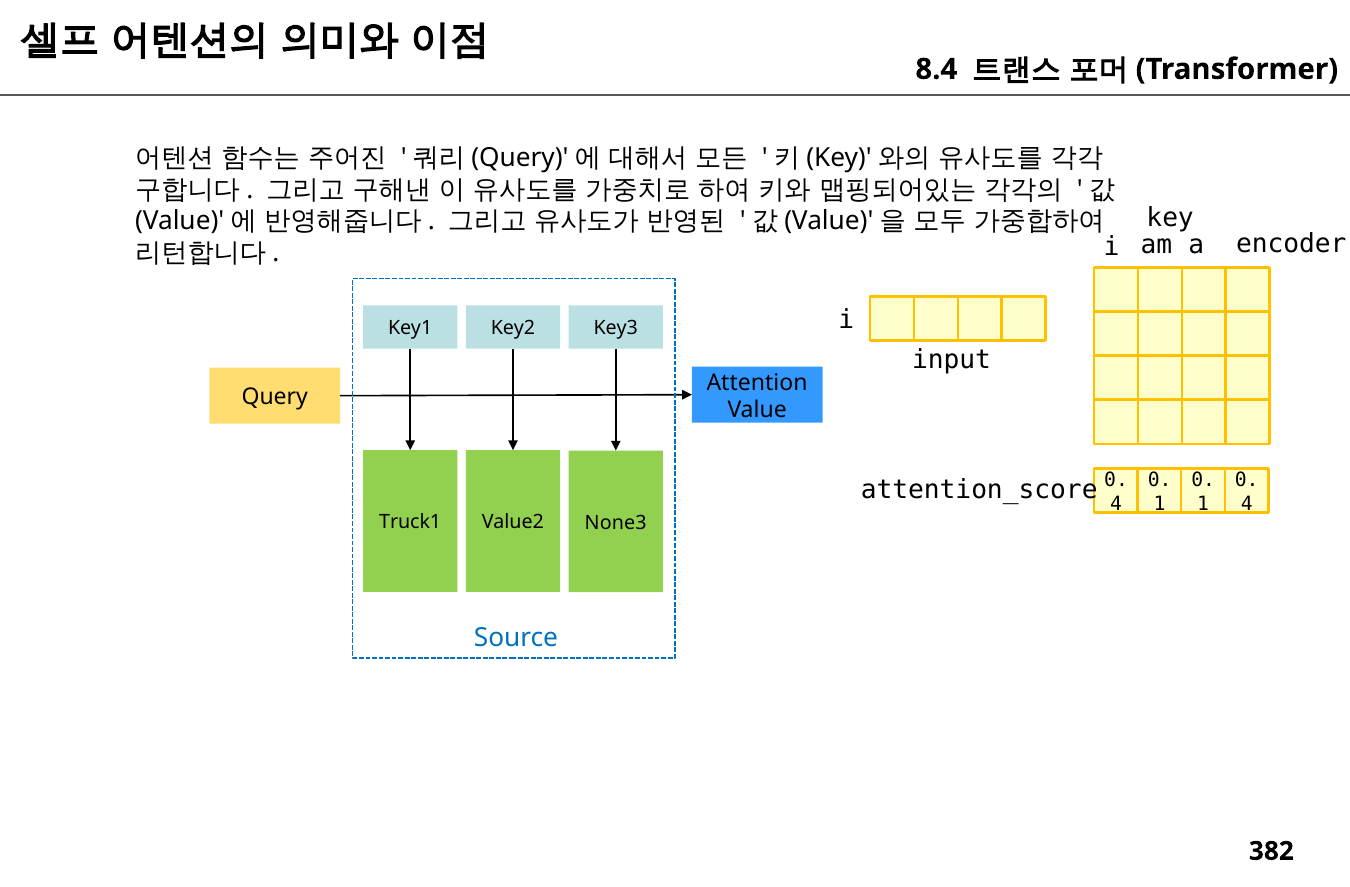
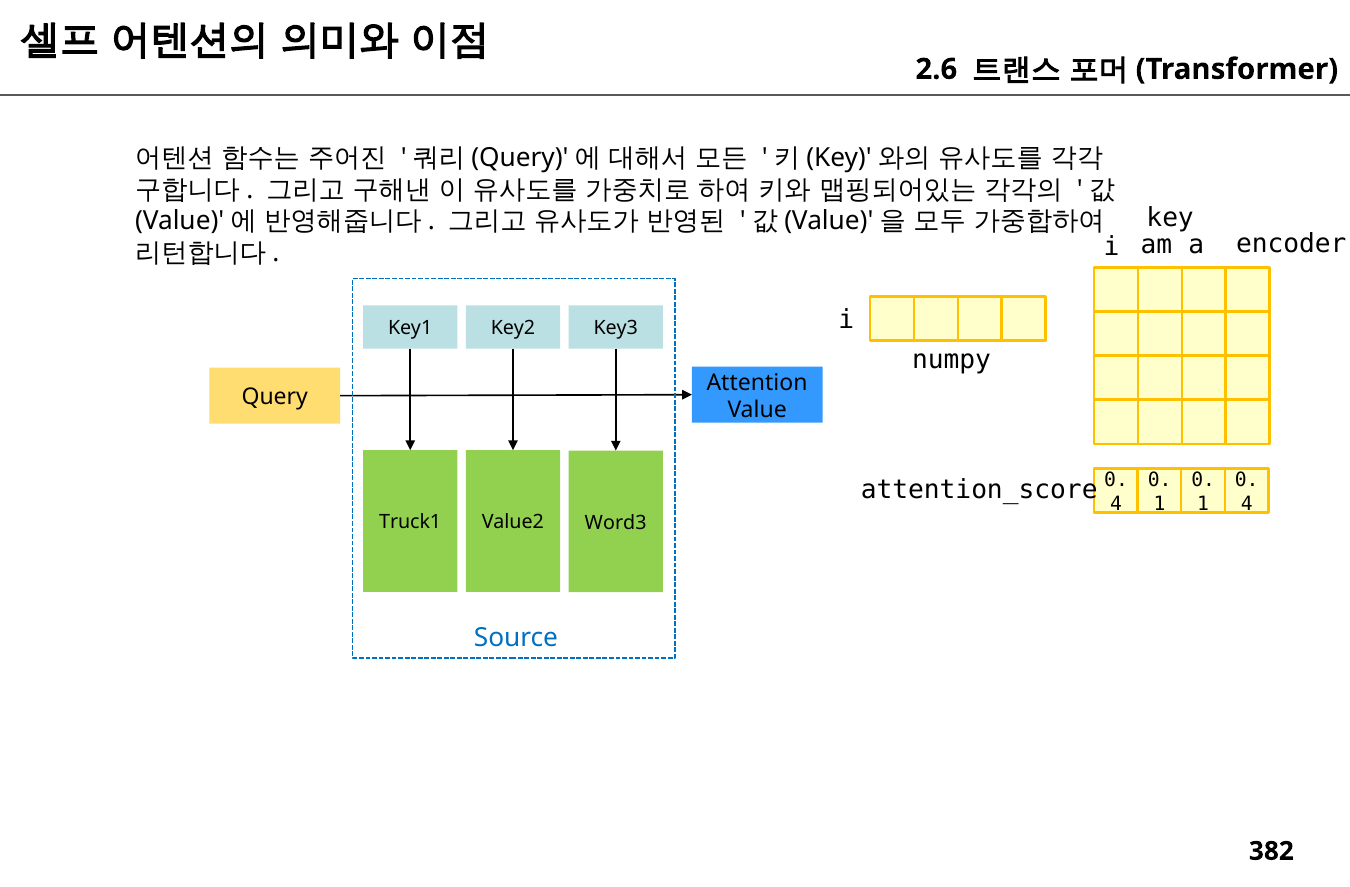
8.4: 8.4 -> 2.6
input: input -> numpy
None3: None3 -> Word3
